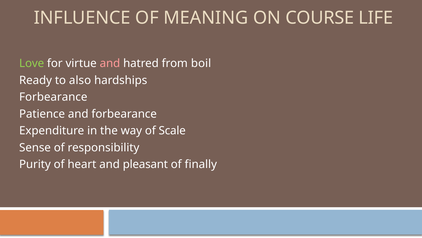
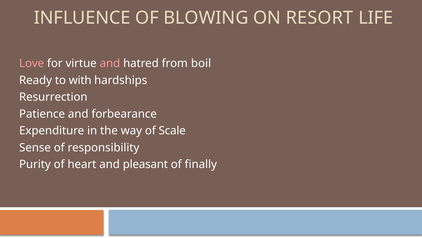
MEANING: MEANING -> BLOWING
COURSE: COURSE -> RESORT
Love colour: light green -> pink
also: also -> with
Forbearance at (53, 97): Forbearance -> Resurrection
